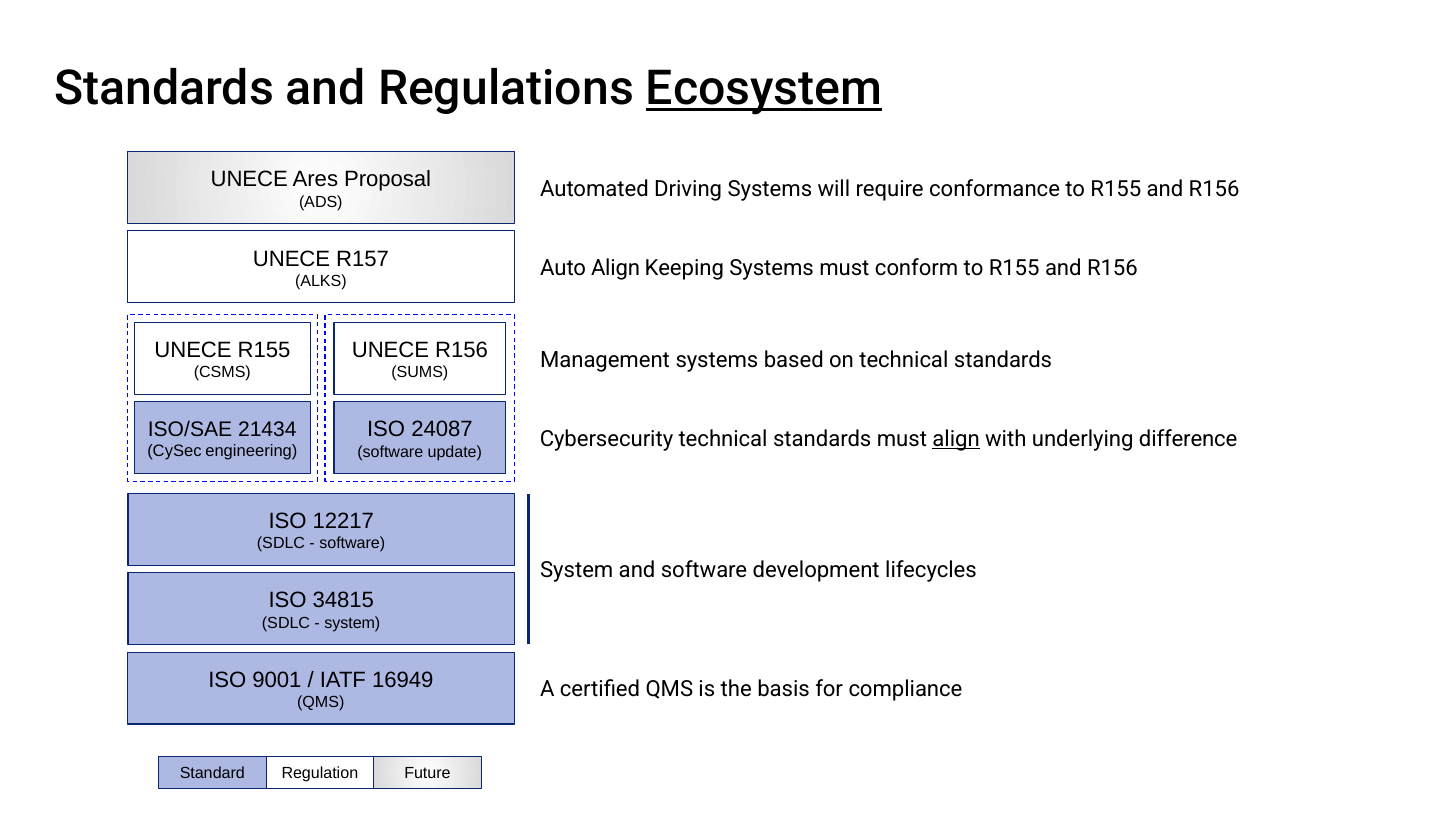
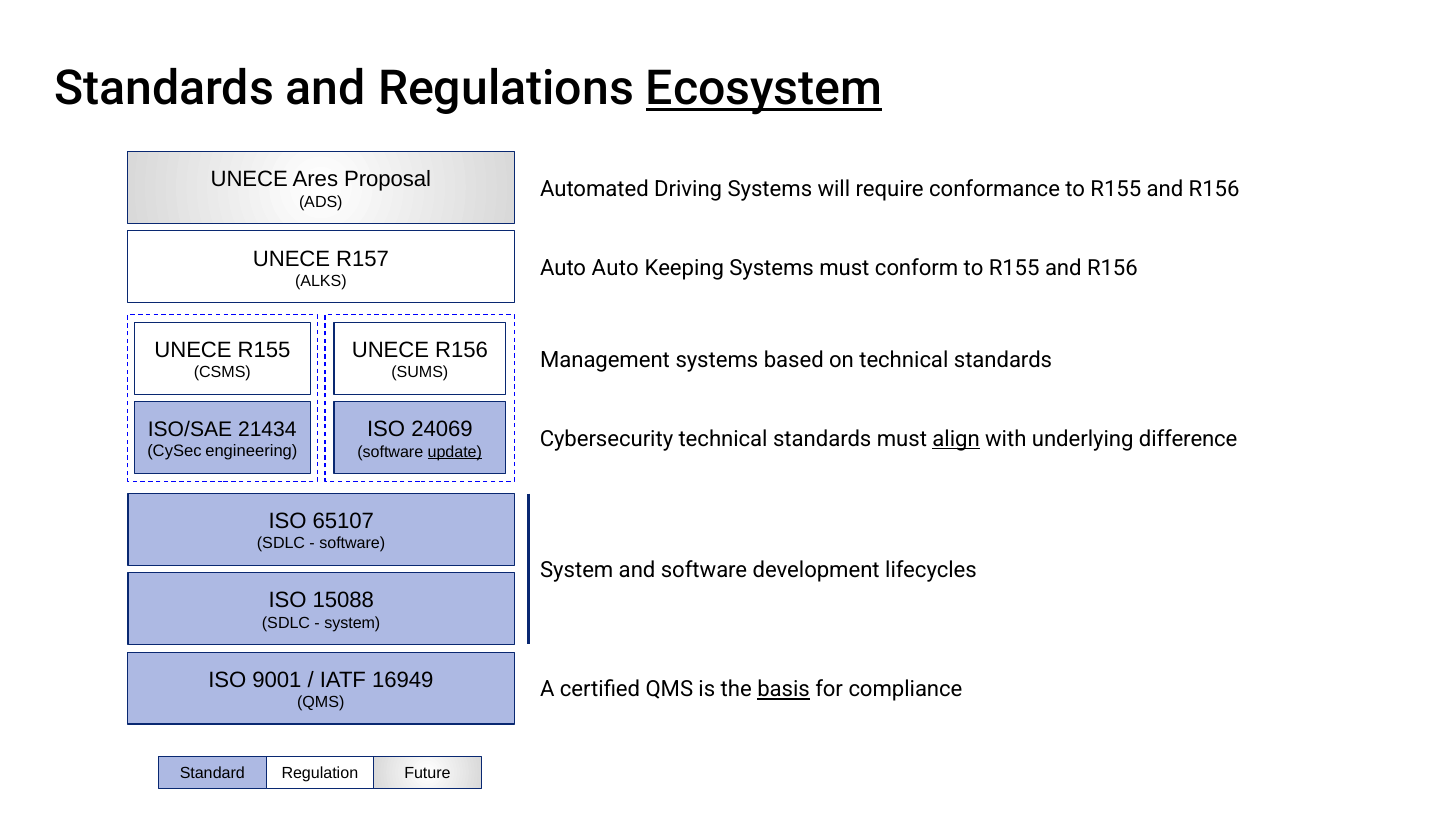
Auto Align: Align -> Auto
24087: 24087 -> 24069
update underline: none -> present
12217: 12217 -> 65107
34815: 34815 -> 15088
basis underline: none -> present
